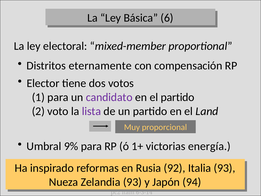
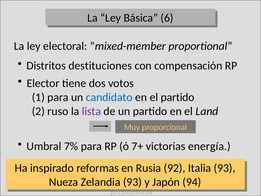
eternamente: eternamente -> destituciones
candidato colour: purple -> blue
voto: voto -> ruso
9%: 9% -> 7%
1+: 1+ -> 7+
